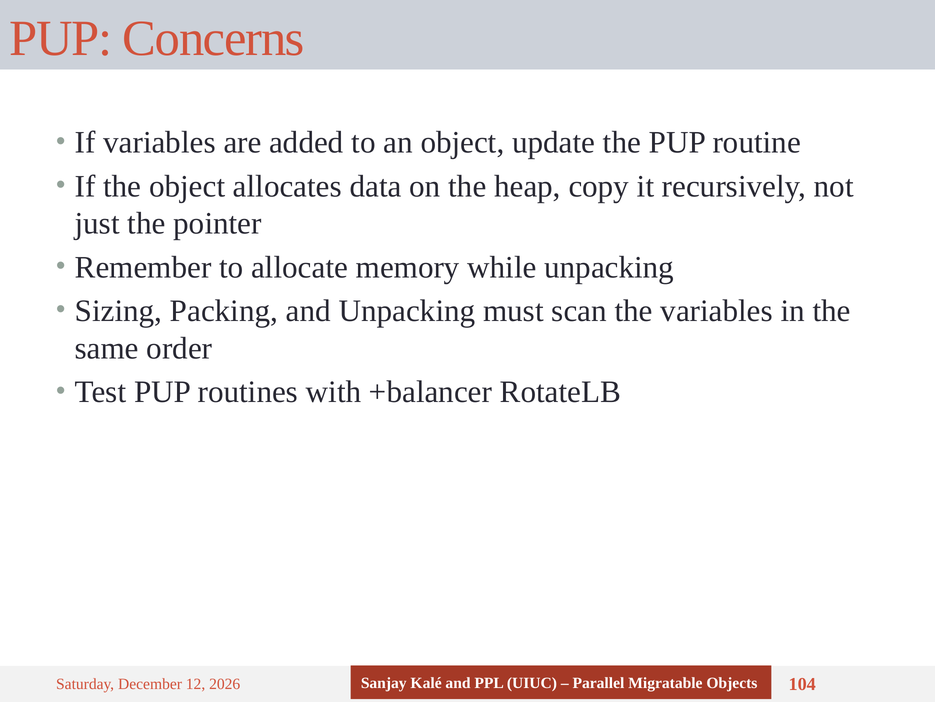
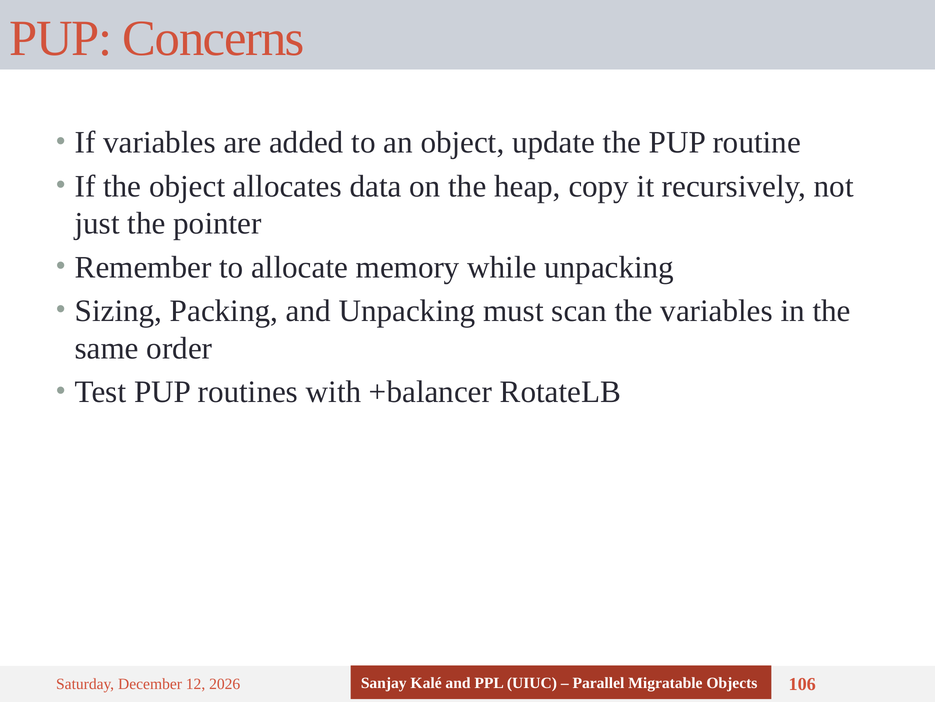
104: 104 -> 106
